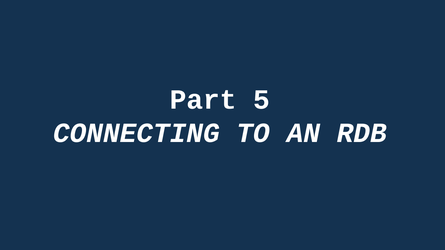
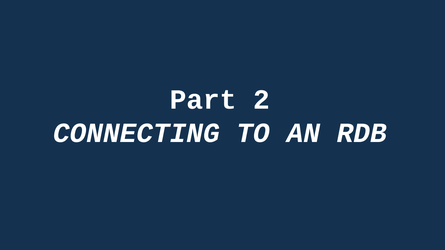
5: 5 -> 2
